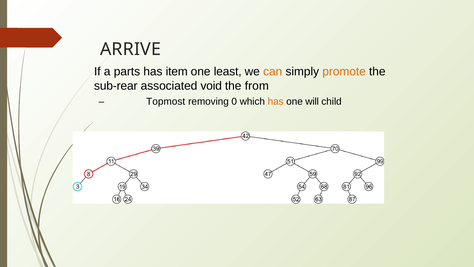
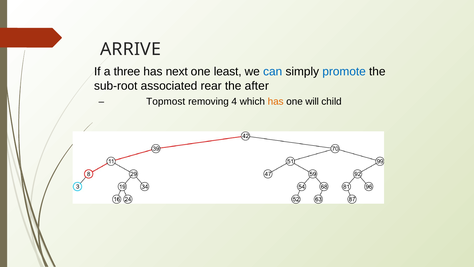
parts: parts -> three
item: item -> next
can colour: orange -> blue
promote colour: orange -> blue
sub-rear: sub-rear -> sub-root
void: void -> rear
from: from -> after
0: 0 -> 4
